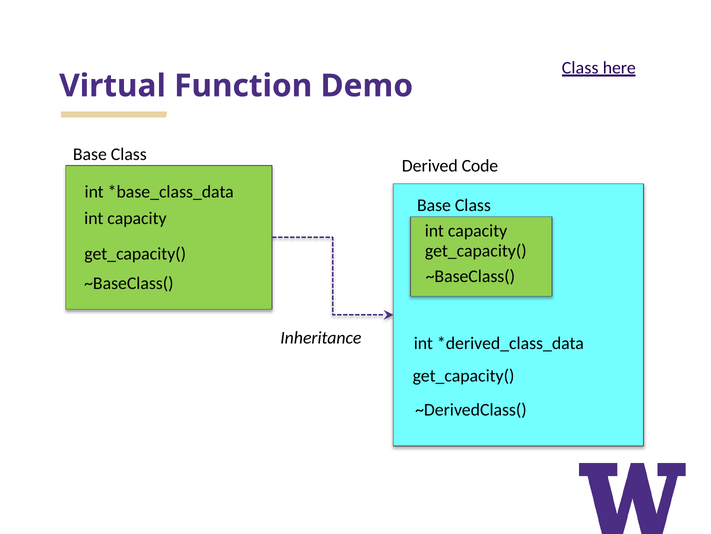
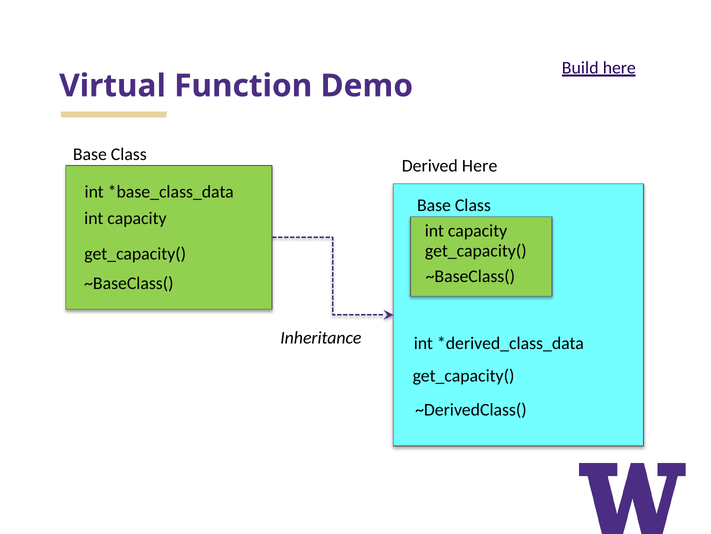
Class at (580, 68): Class -> Build
Derived Code: Code -> Here
